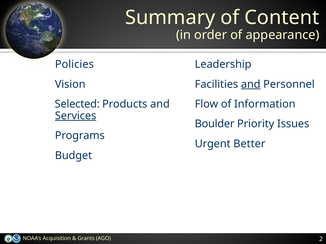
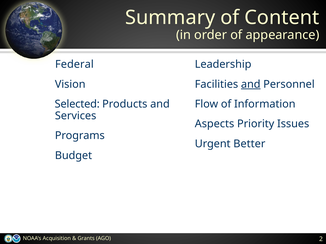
Policies: Policies -> Federal
Services underline: present -> none
Boulder: Boulder -> Aspects
